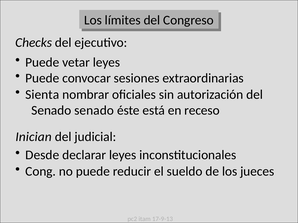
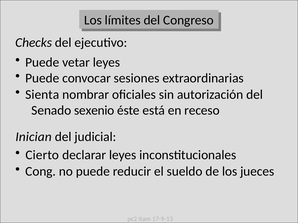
Senado senado: senado -> sexenio
Desde: Desde -> Cierto
